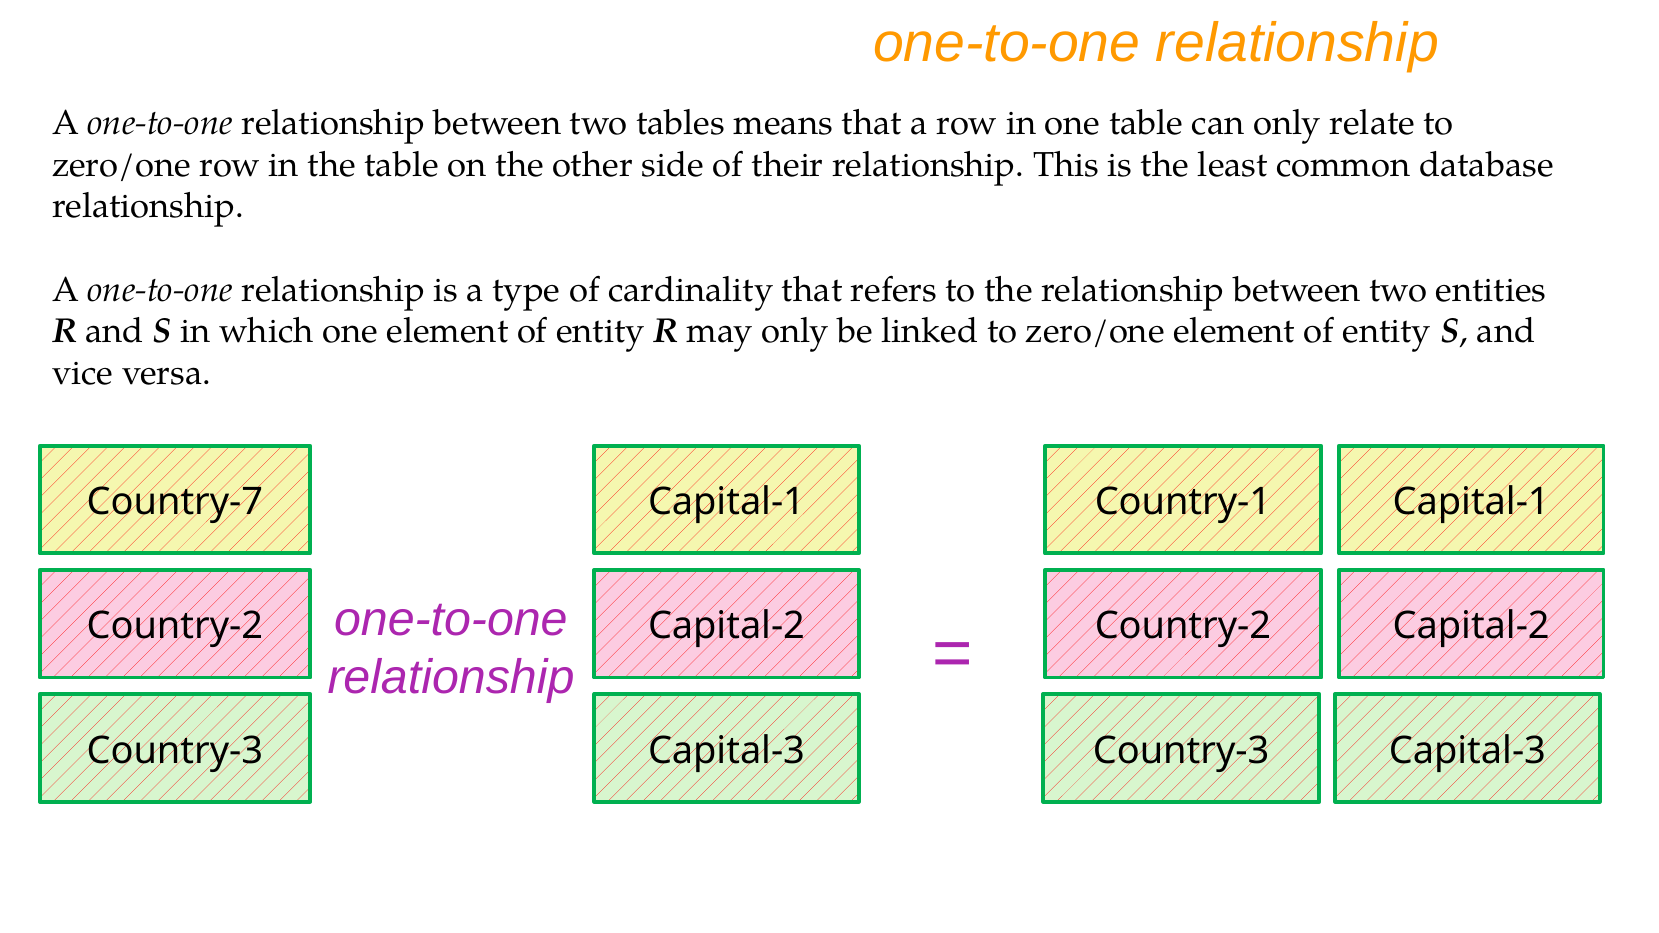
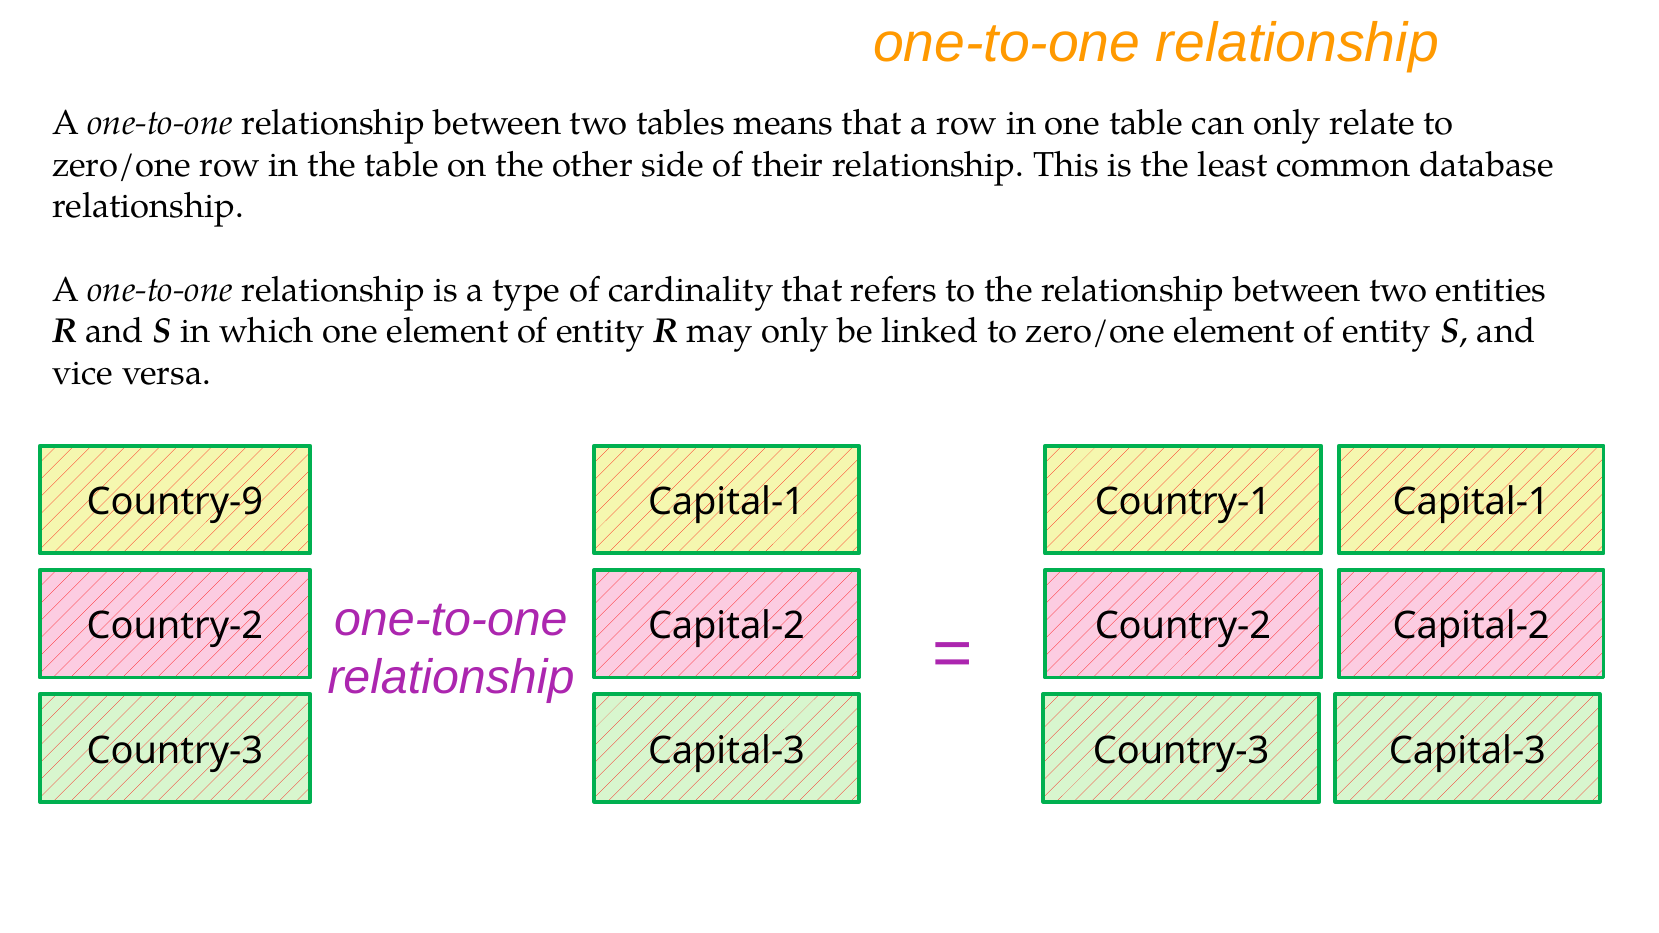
Country-7: Country-7 -> Country-9
